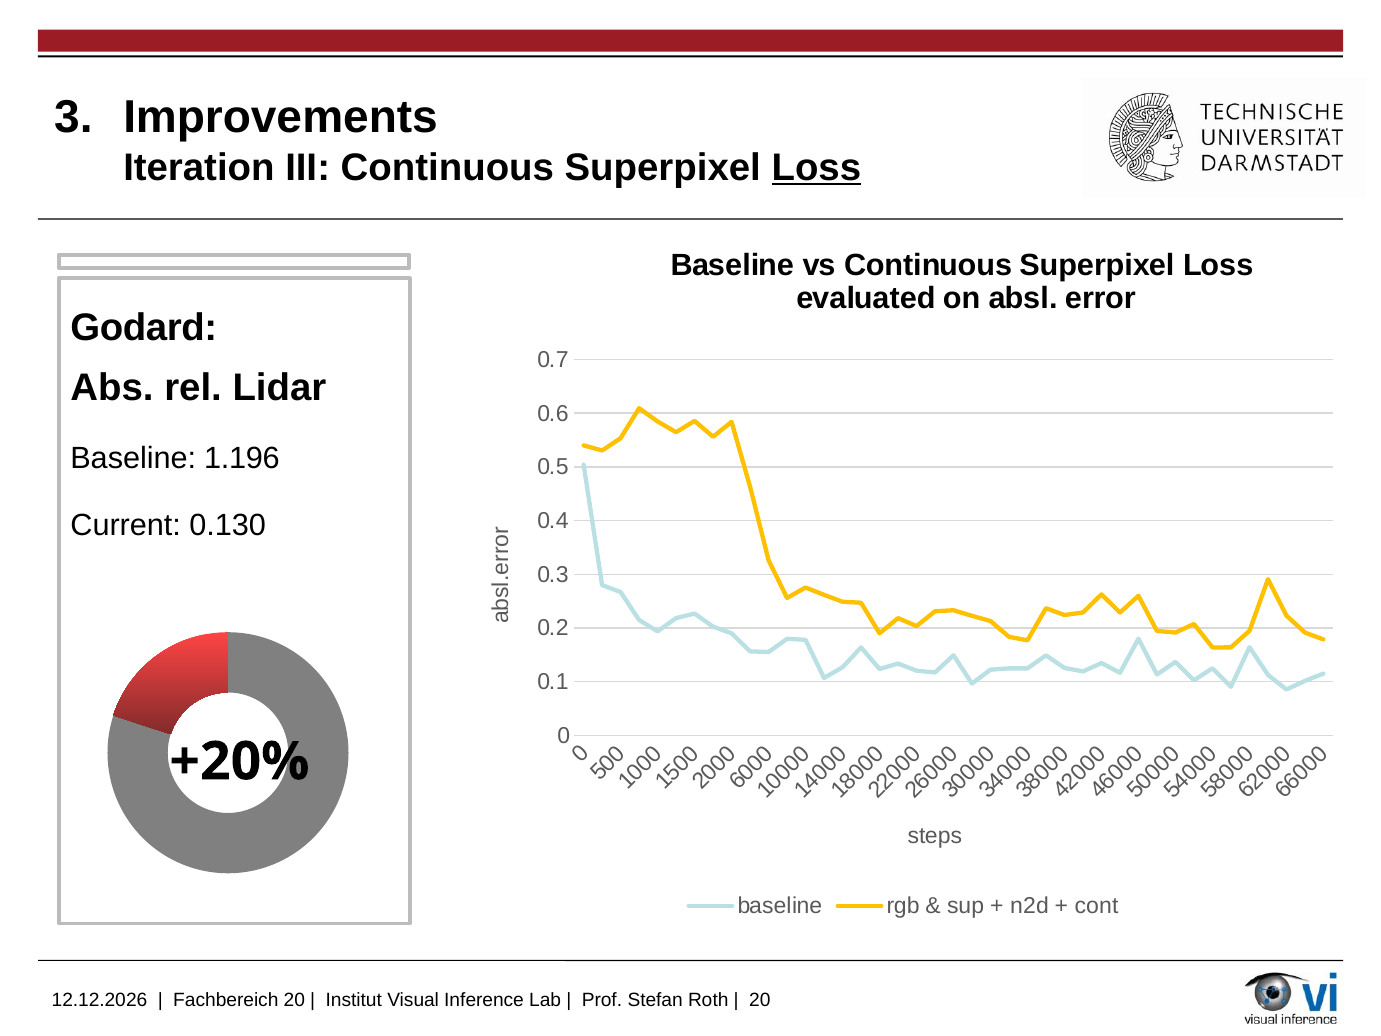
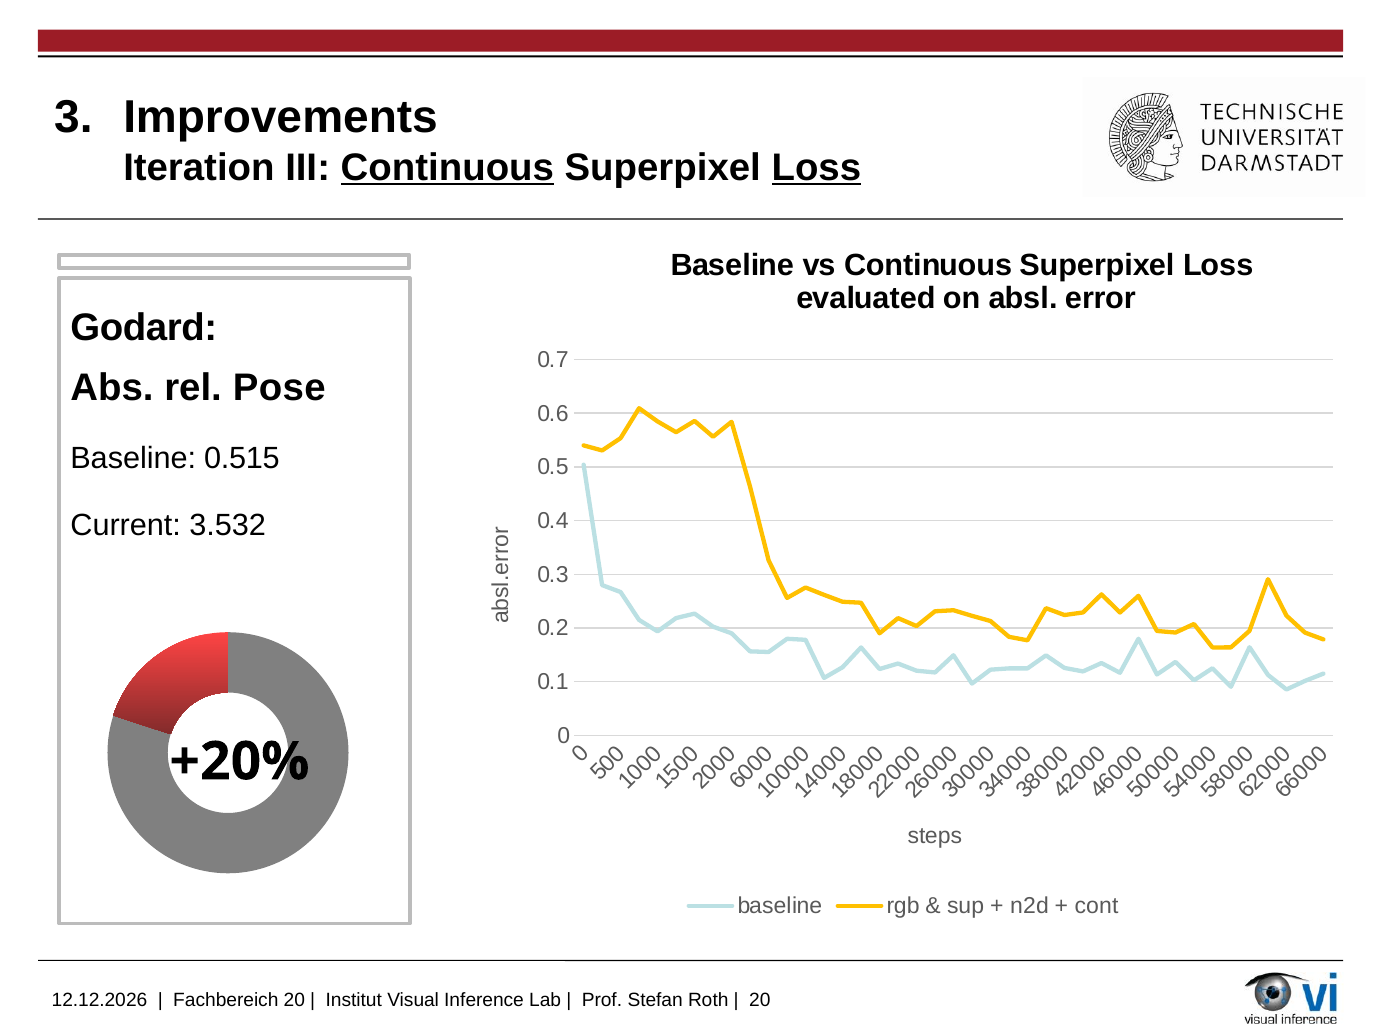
Continuous at (447, 167) underline: none -> present
Lidar: Lidar -> Pose
1.196: 1.196 -> 0.515
0.130: 0.130 -> 3.532
